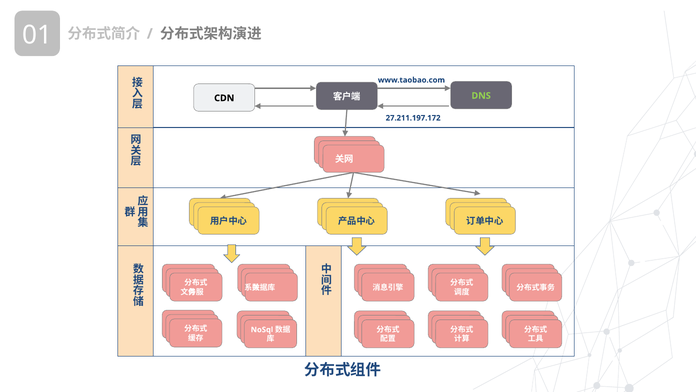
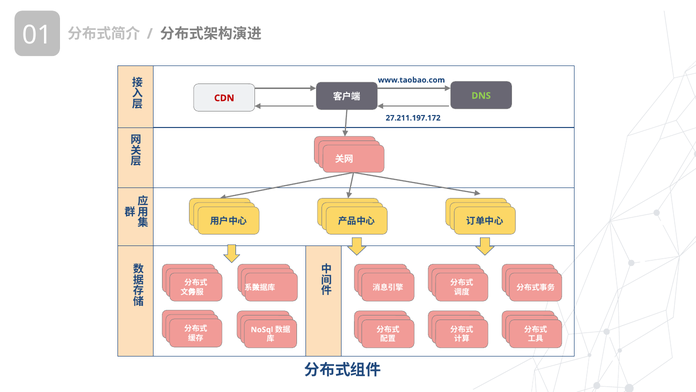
CDN colour: black -> red
